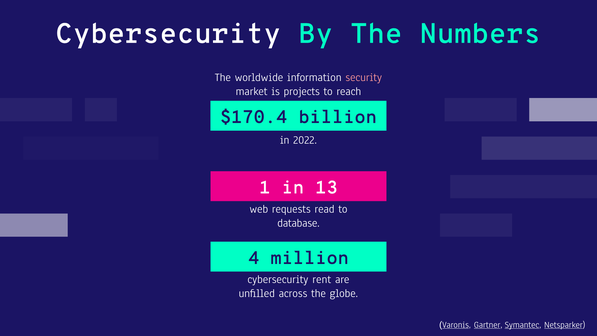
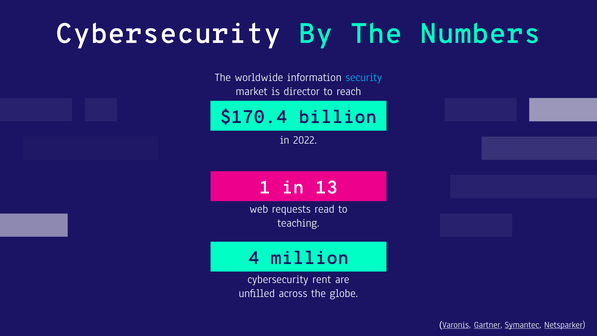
security colour: pink -> light blue
projects: projects -> director
database: database -> teaching
